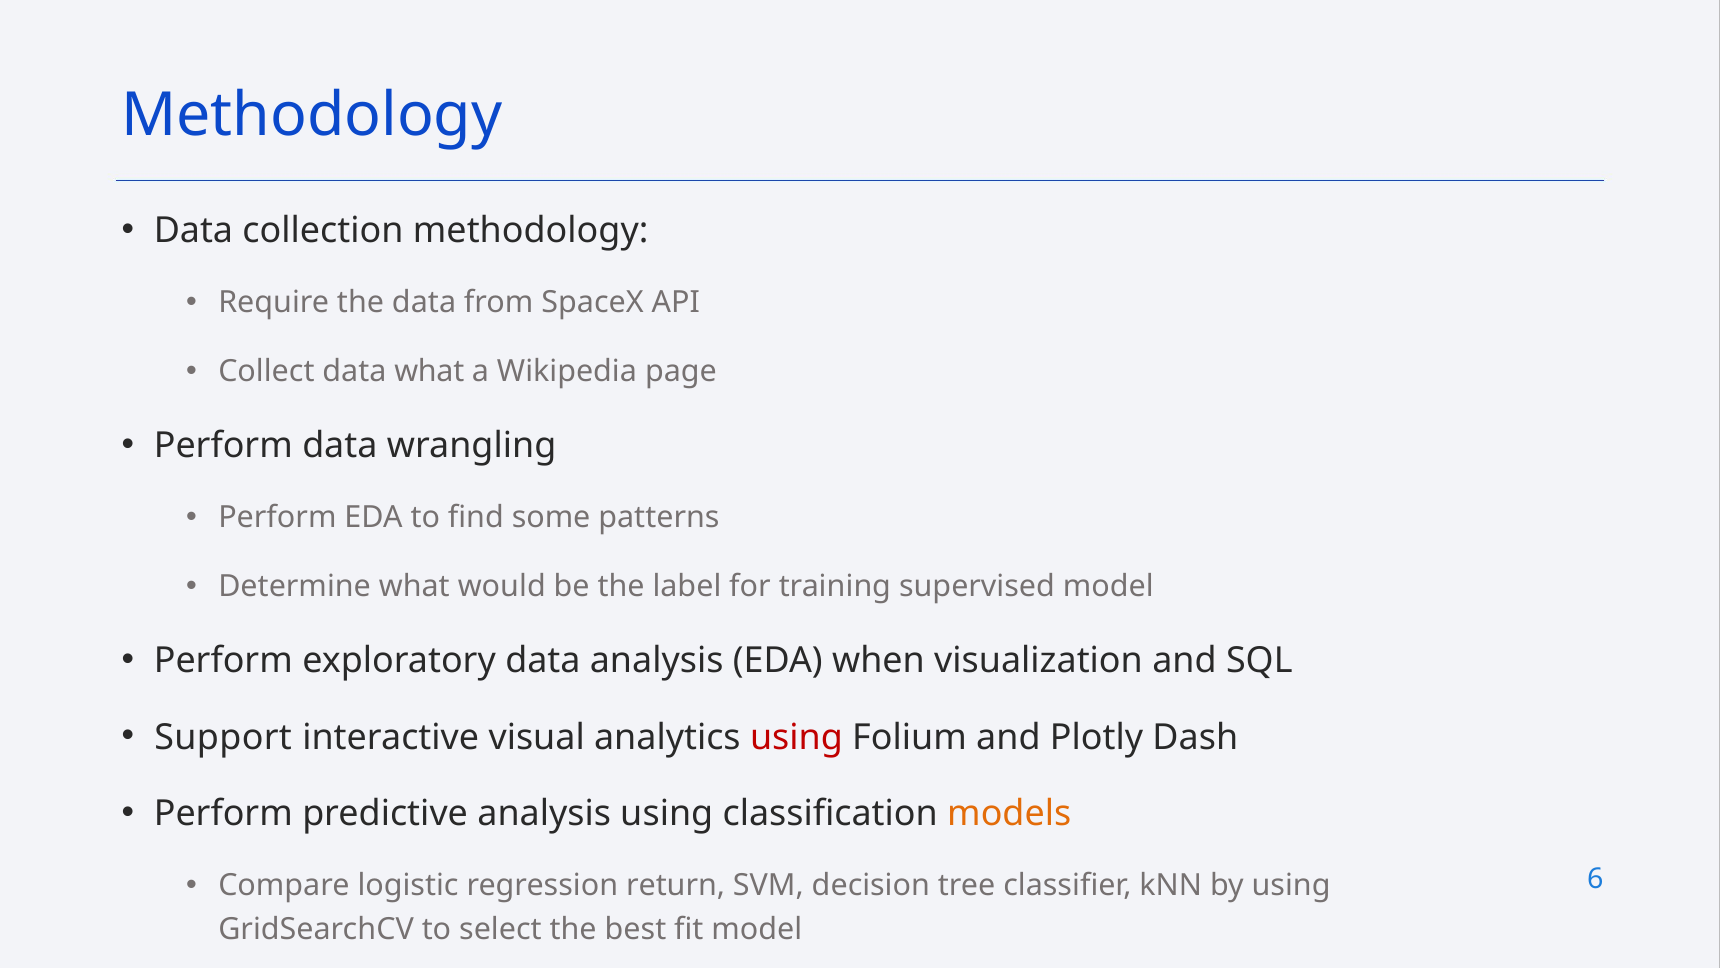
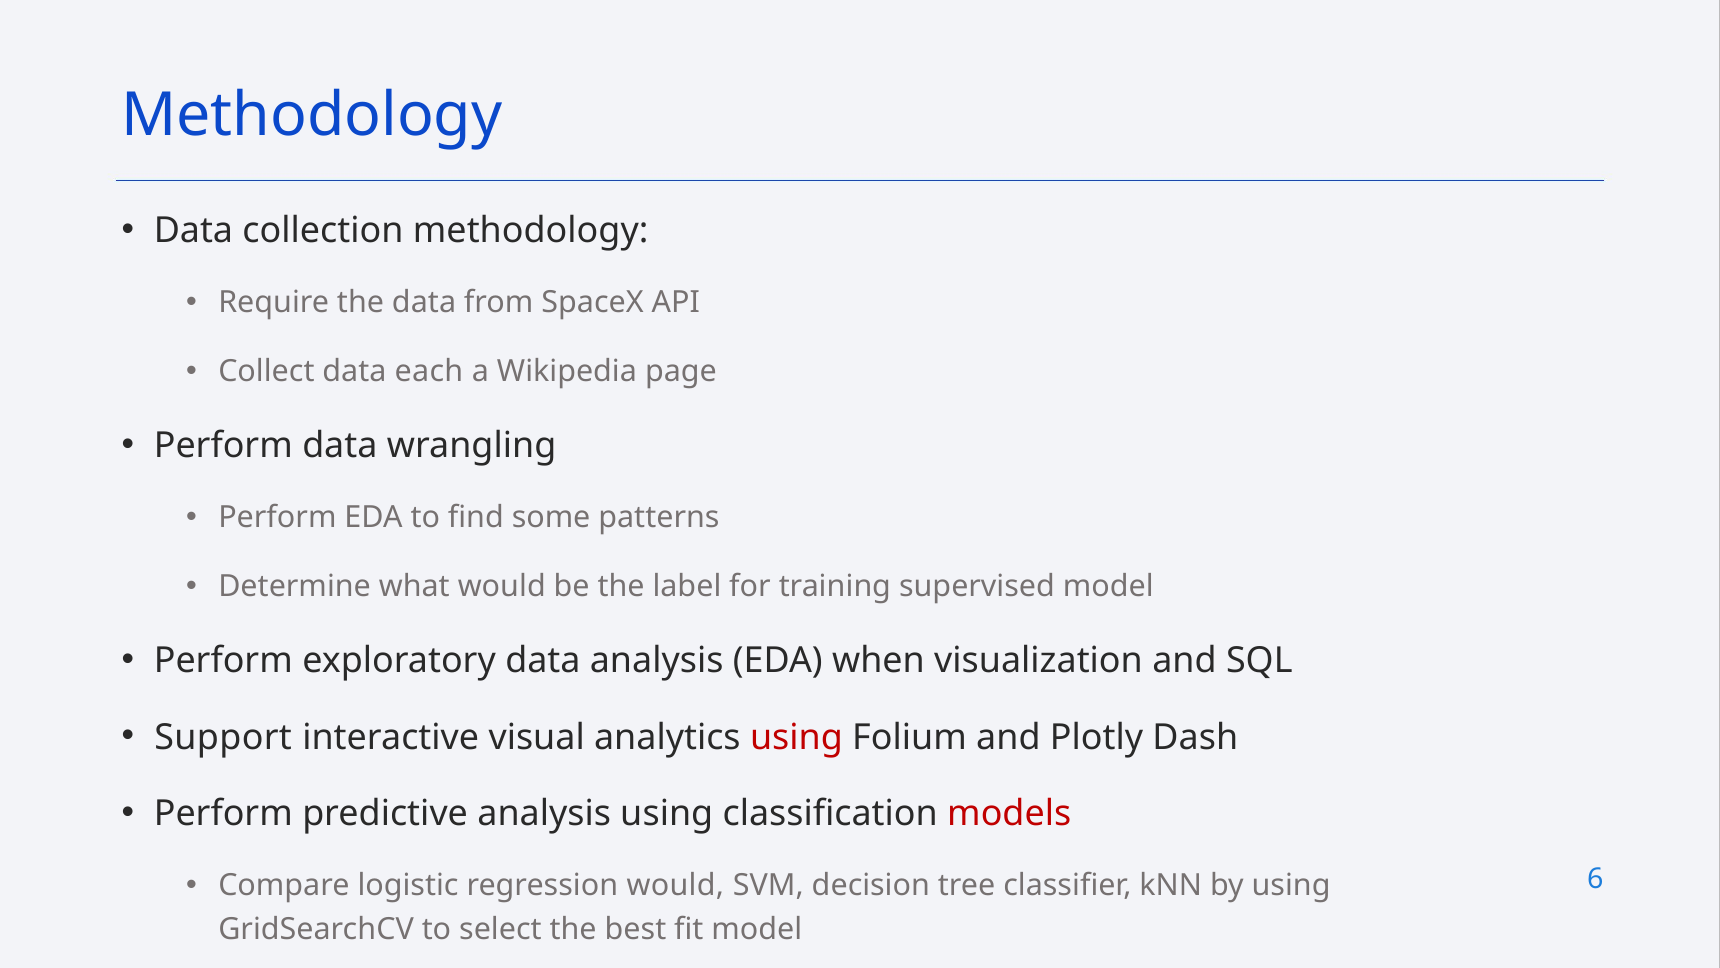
data what: what -> each
models colour: orange -> red
regression return: return -> would
